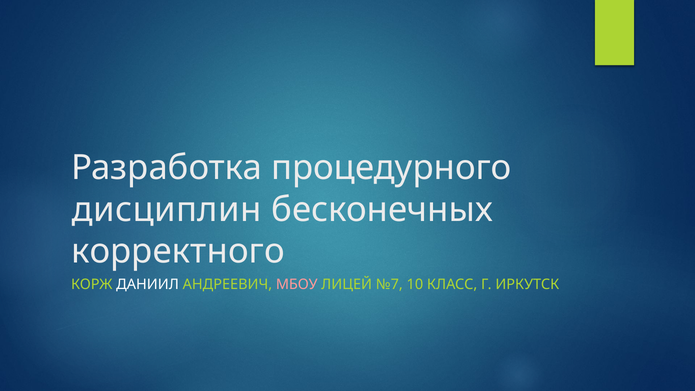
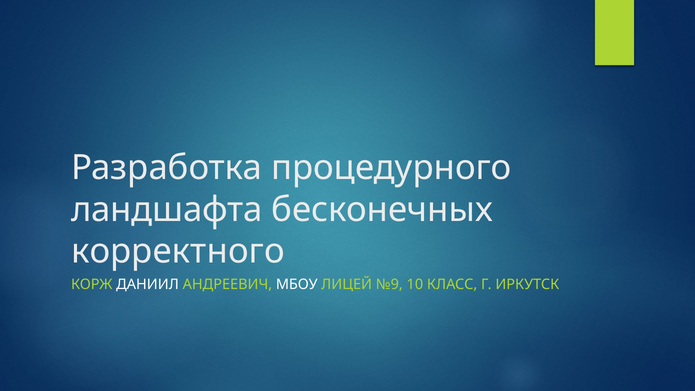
дисциплин: дисциплин -> ландшафта
МБОУ colour: pink -> white
№7: №7 -> №9
